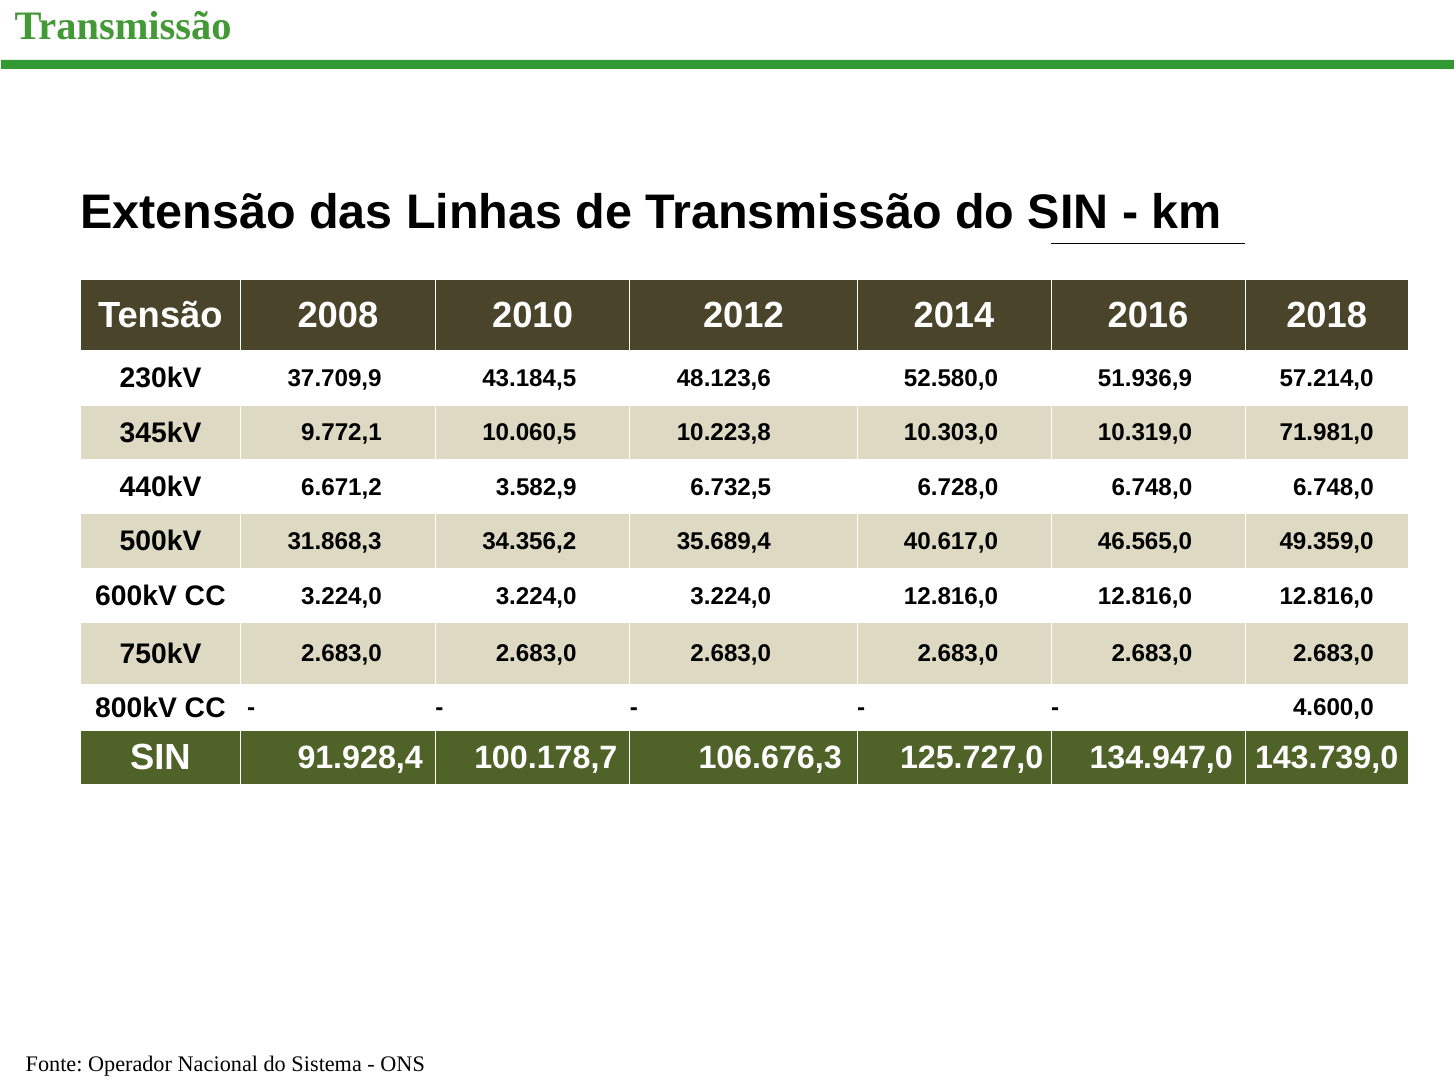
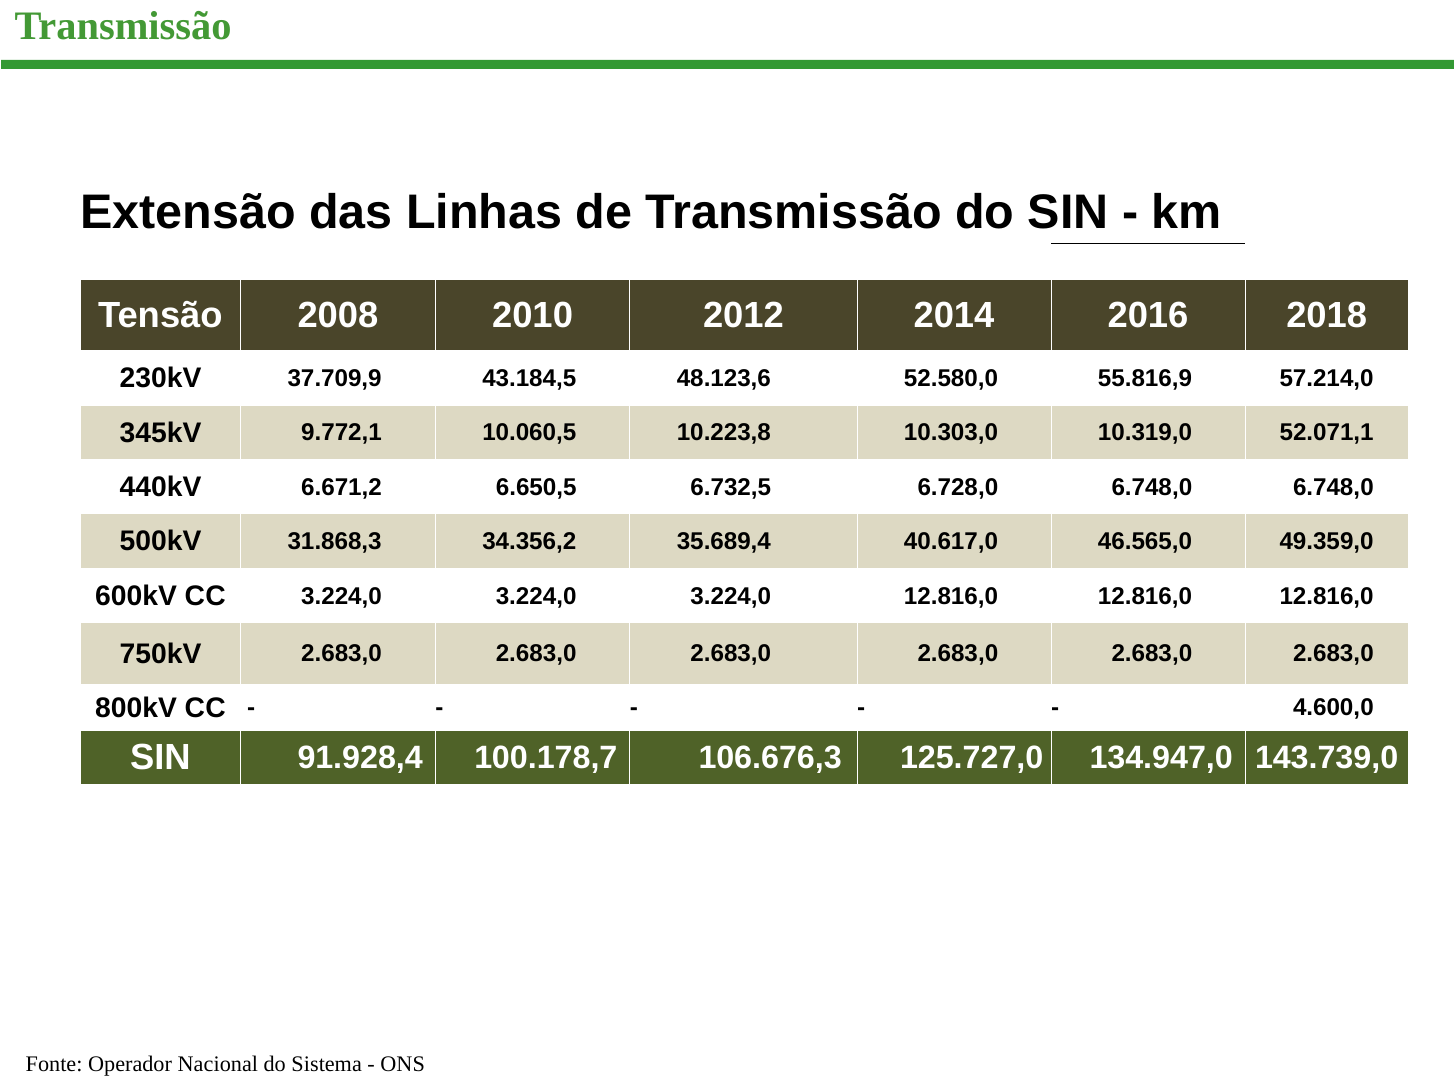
51.936,9: 51.936,9 -> 55.816,9
71.981,0: 71.981,0 -> 52.071,1
3.582,9: 3.582,9 -> 6.650,5
